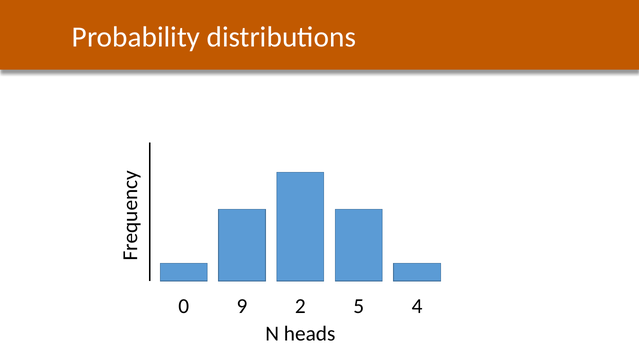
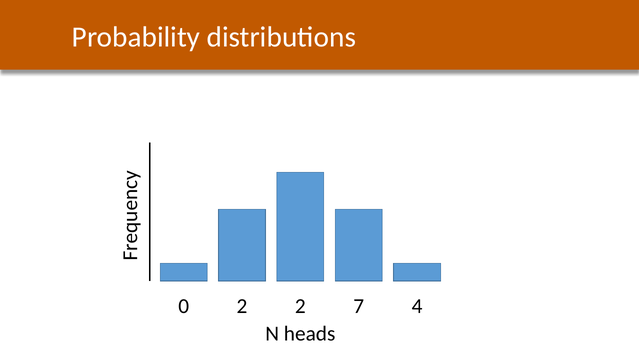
0 9: 9 -> 2
5: 5 -> 7
